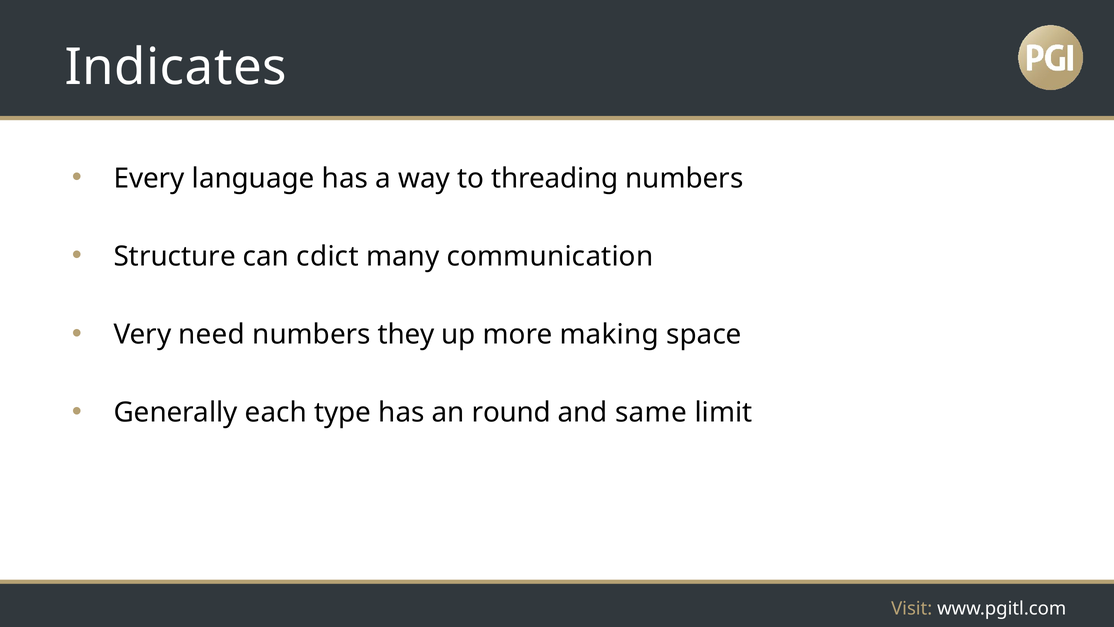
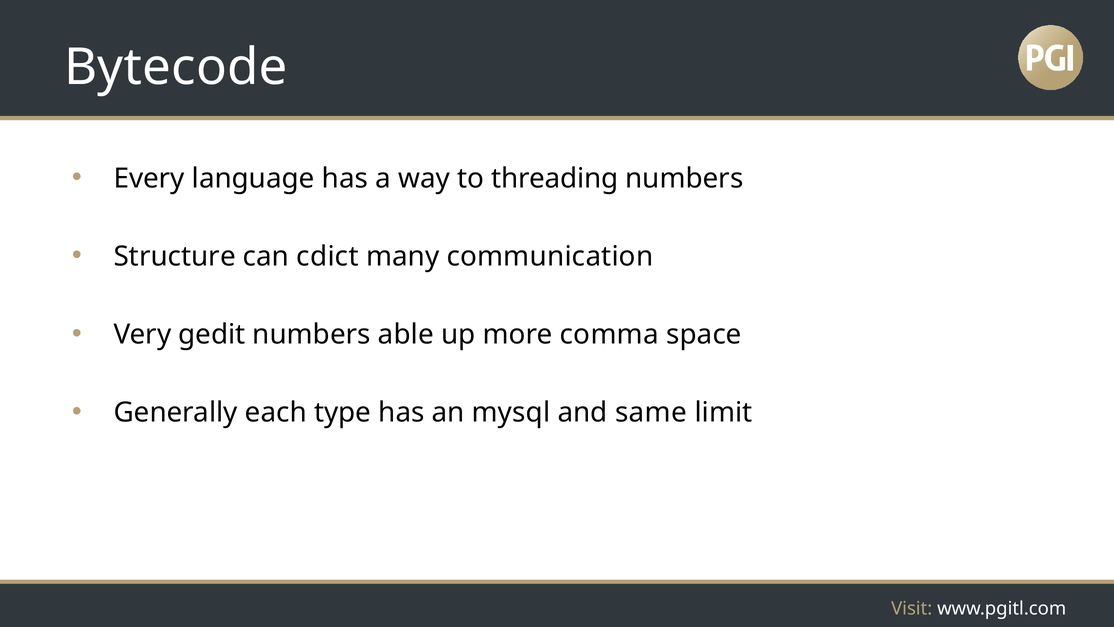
Indicates: Indicates -> Bytecode
need: need -> gedit
they: they -> able
making: making -> comma
round: round -> mysql
